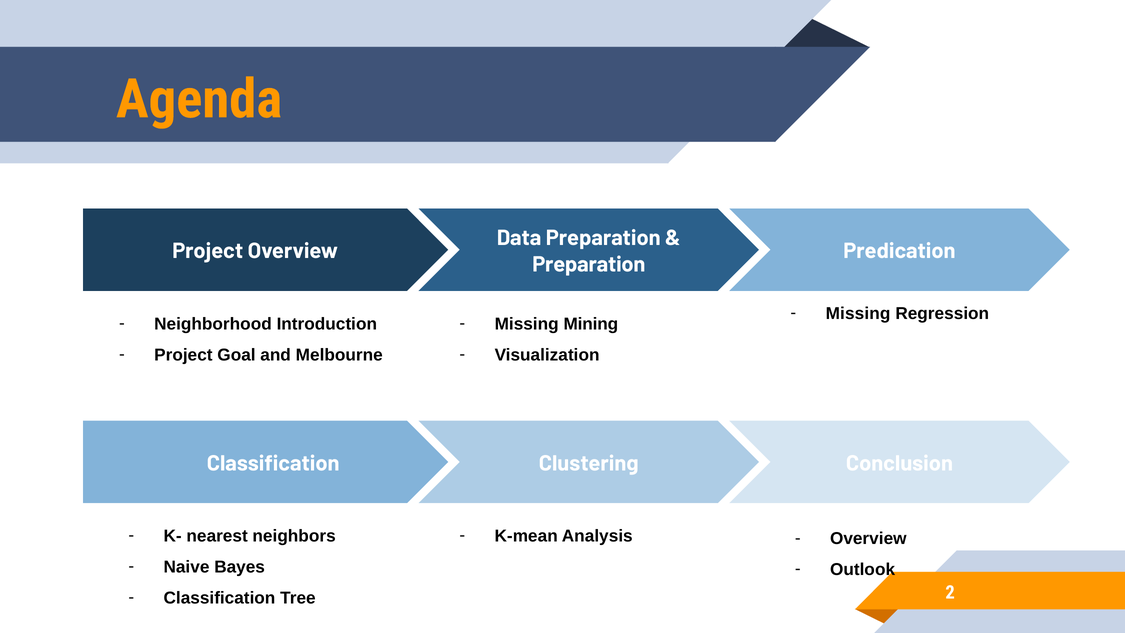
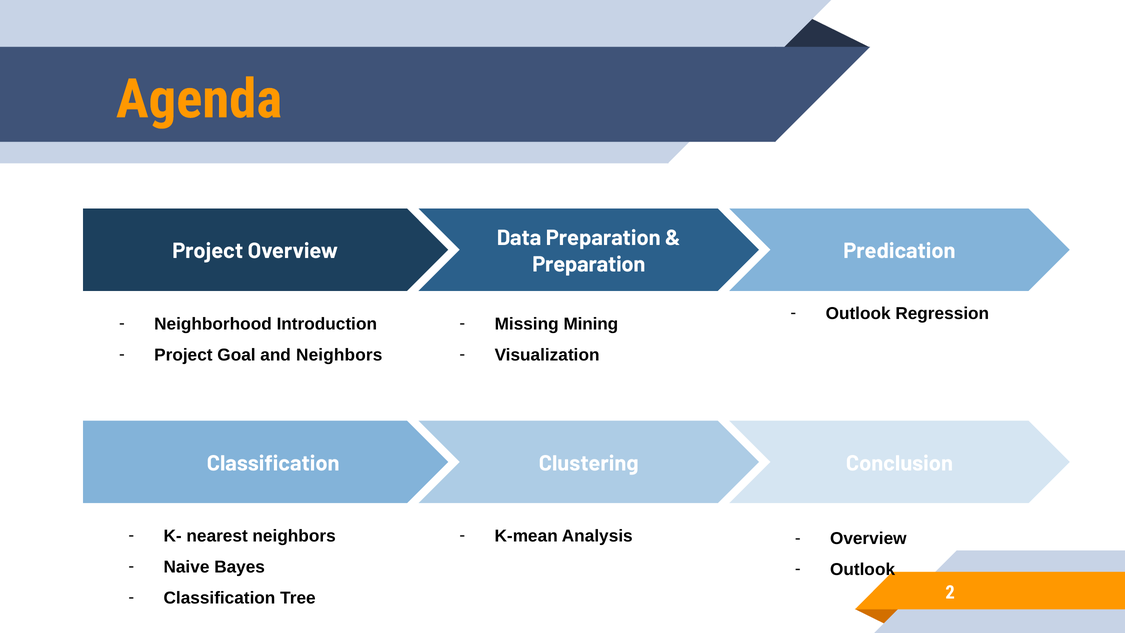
Missing at (858, 314): Missing -> Outlook
and Melbourne: Melbourne -> Neighbors
